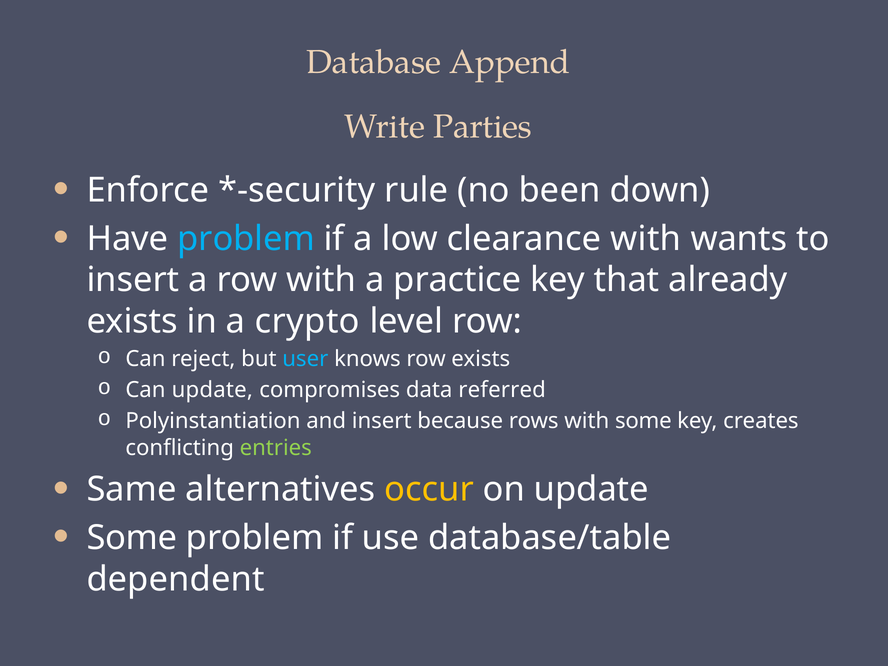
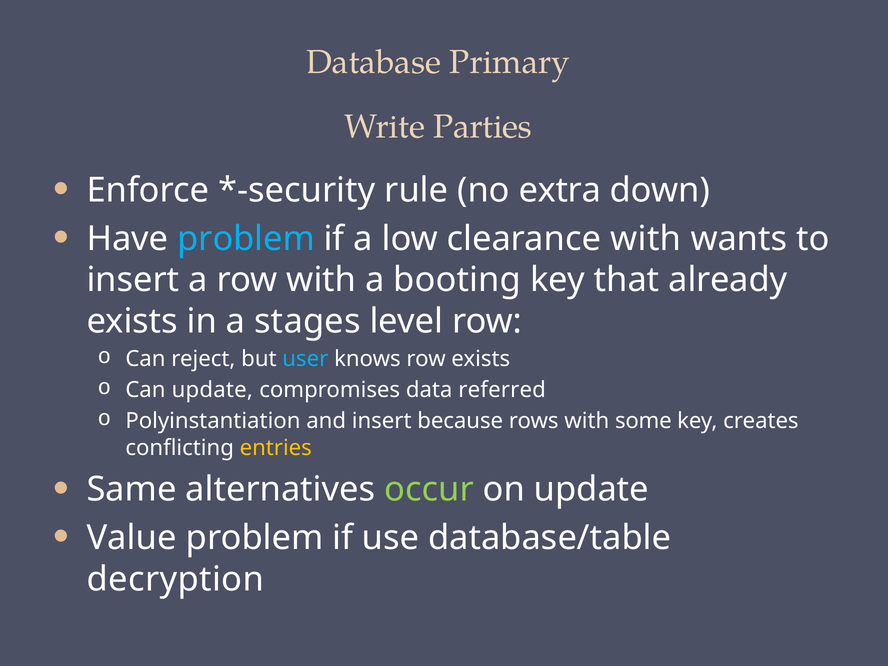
Append: Append -> Primary
been: been -> extra
practice: practice -> booting
crypto: crypto -> stages
entries colour: light green -> yellow
occur colour: yellow -> light green
Some at (132, 538): Some -> Value
dependent: dependent -> decryption
